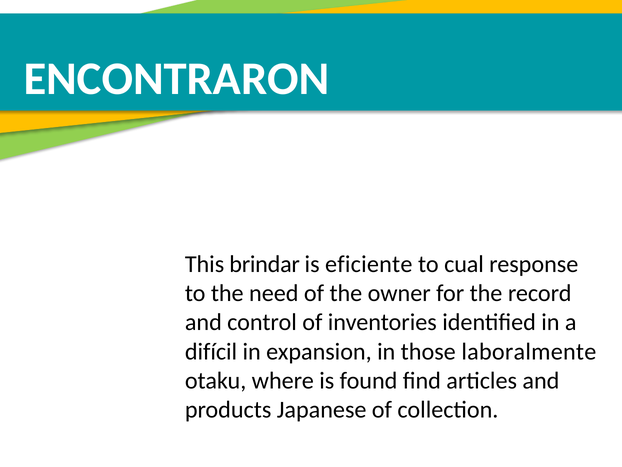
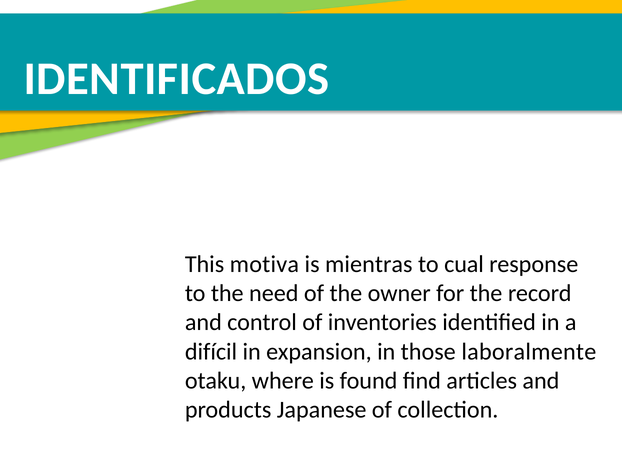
ENCONTRARON: ENCONTRARON -> IDENTIFICADOS
brindar: brindar -> motiva
eficiente: eficiente -> mientras
